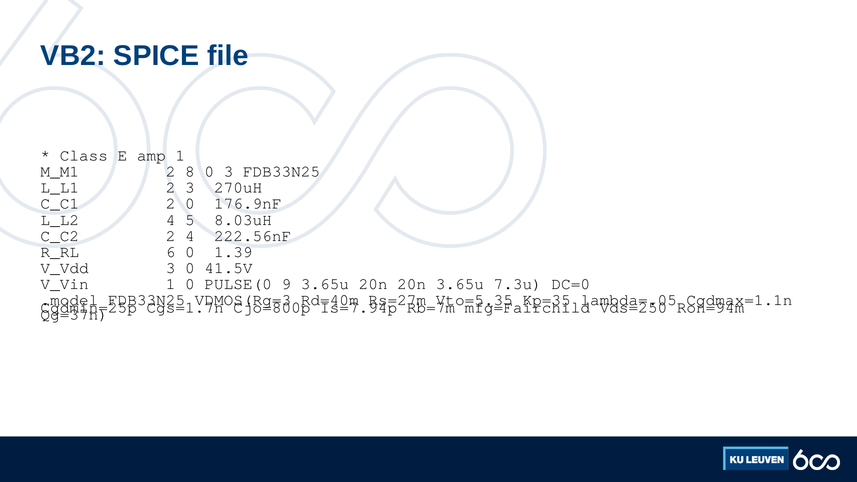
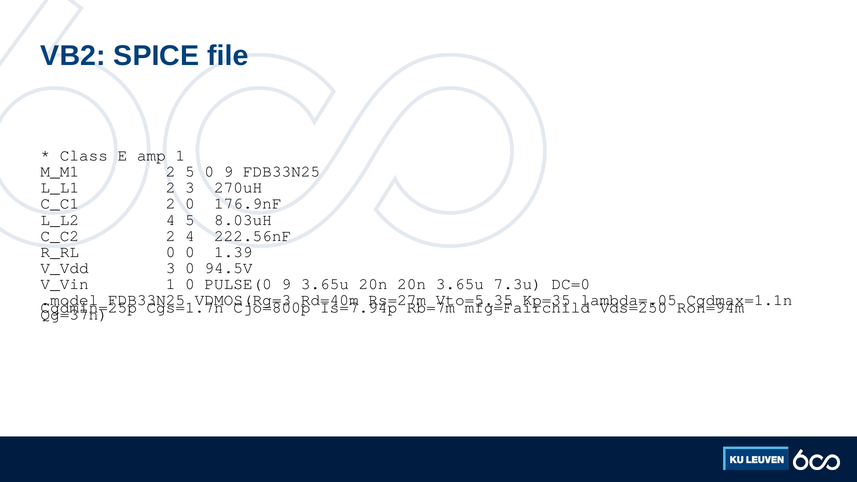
2 8: 8 -> 5
0 3: 3 -> 9
R_RL 6: 6 -> 0
41.5V: 41.5V -> 94.5V
